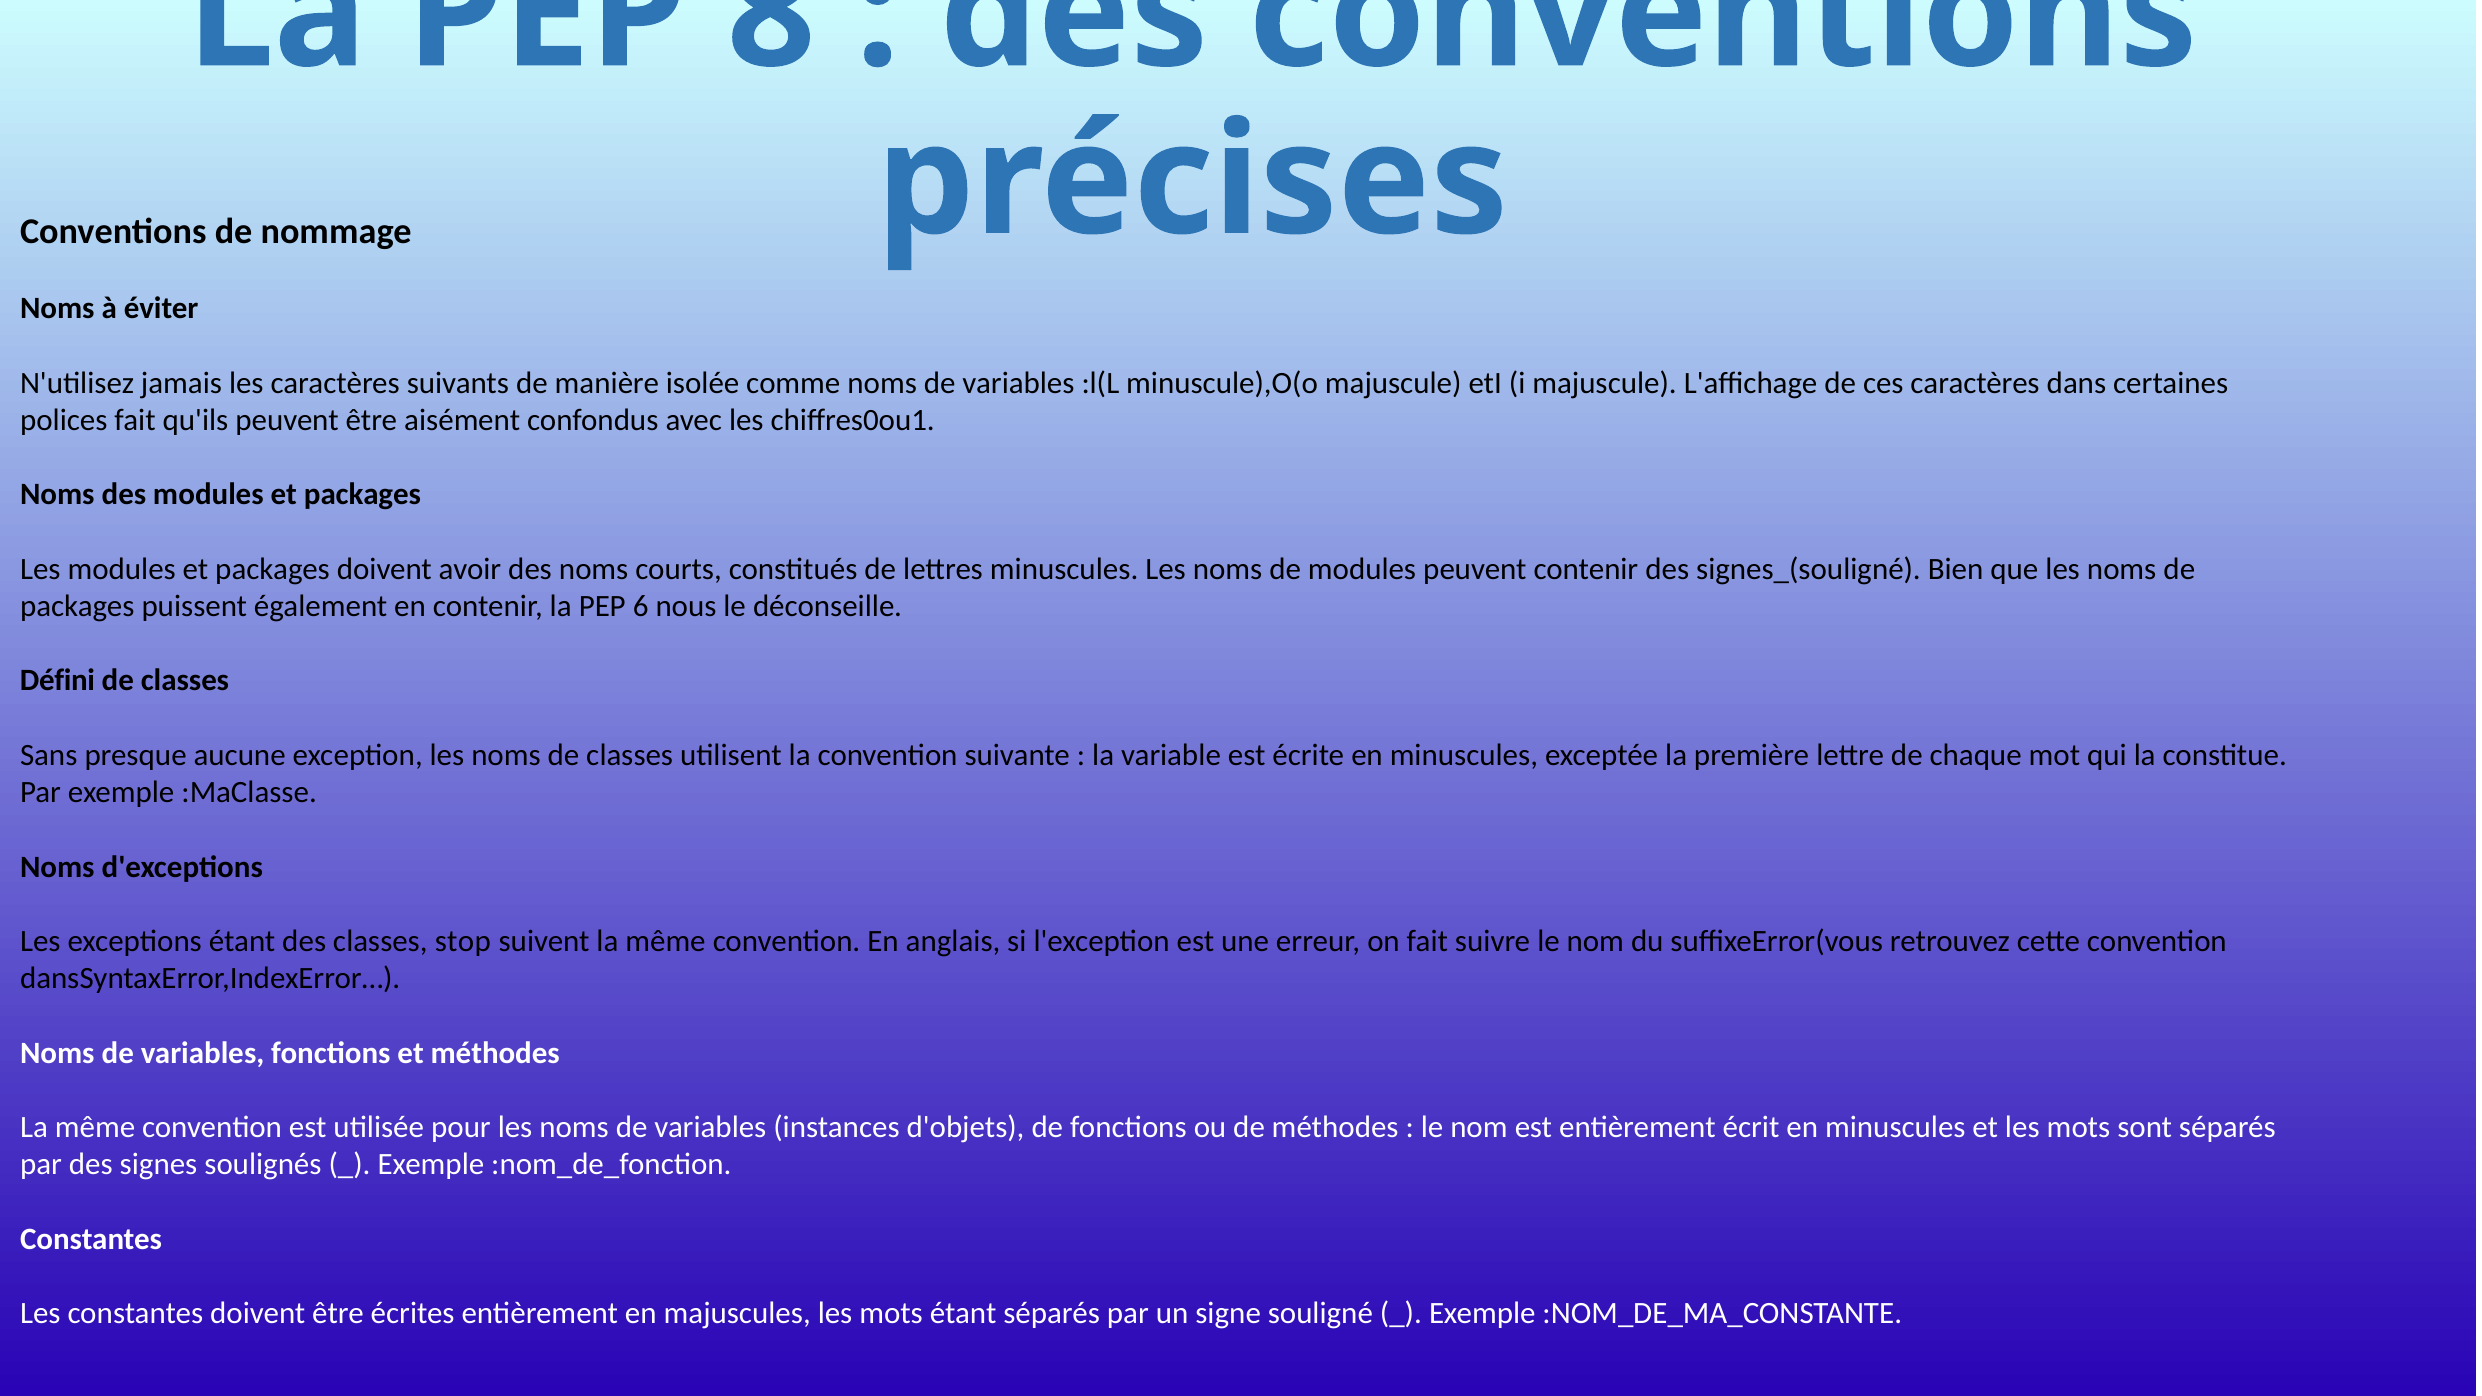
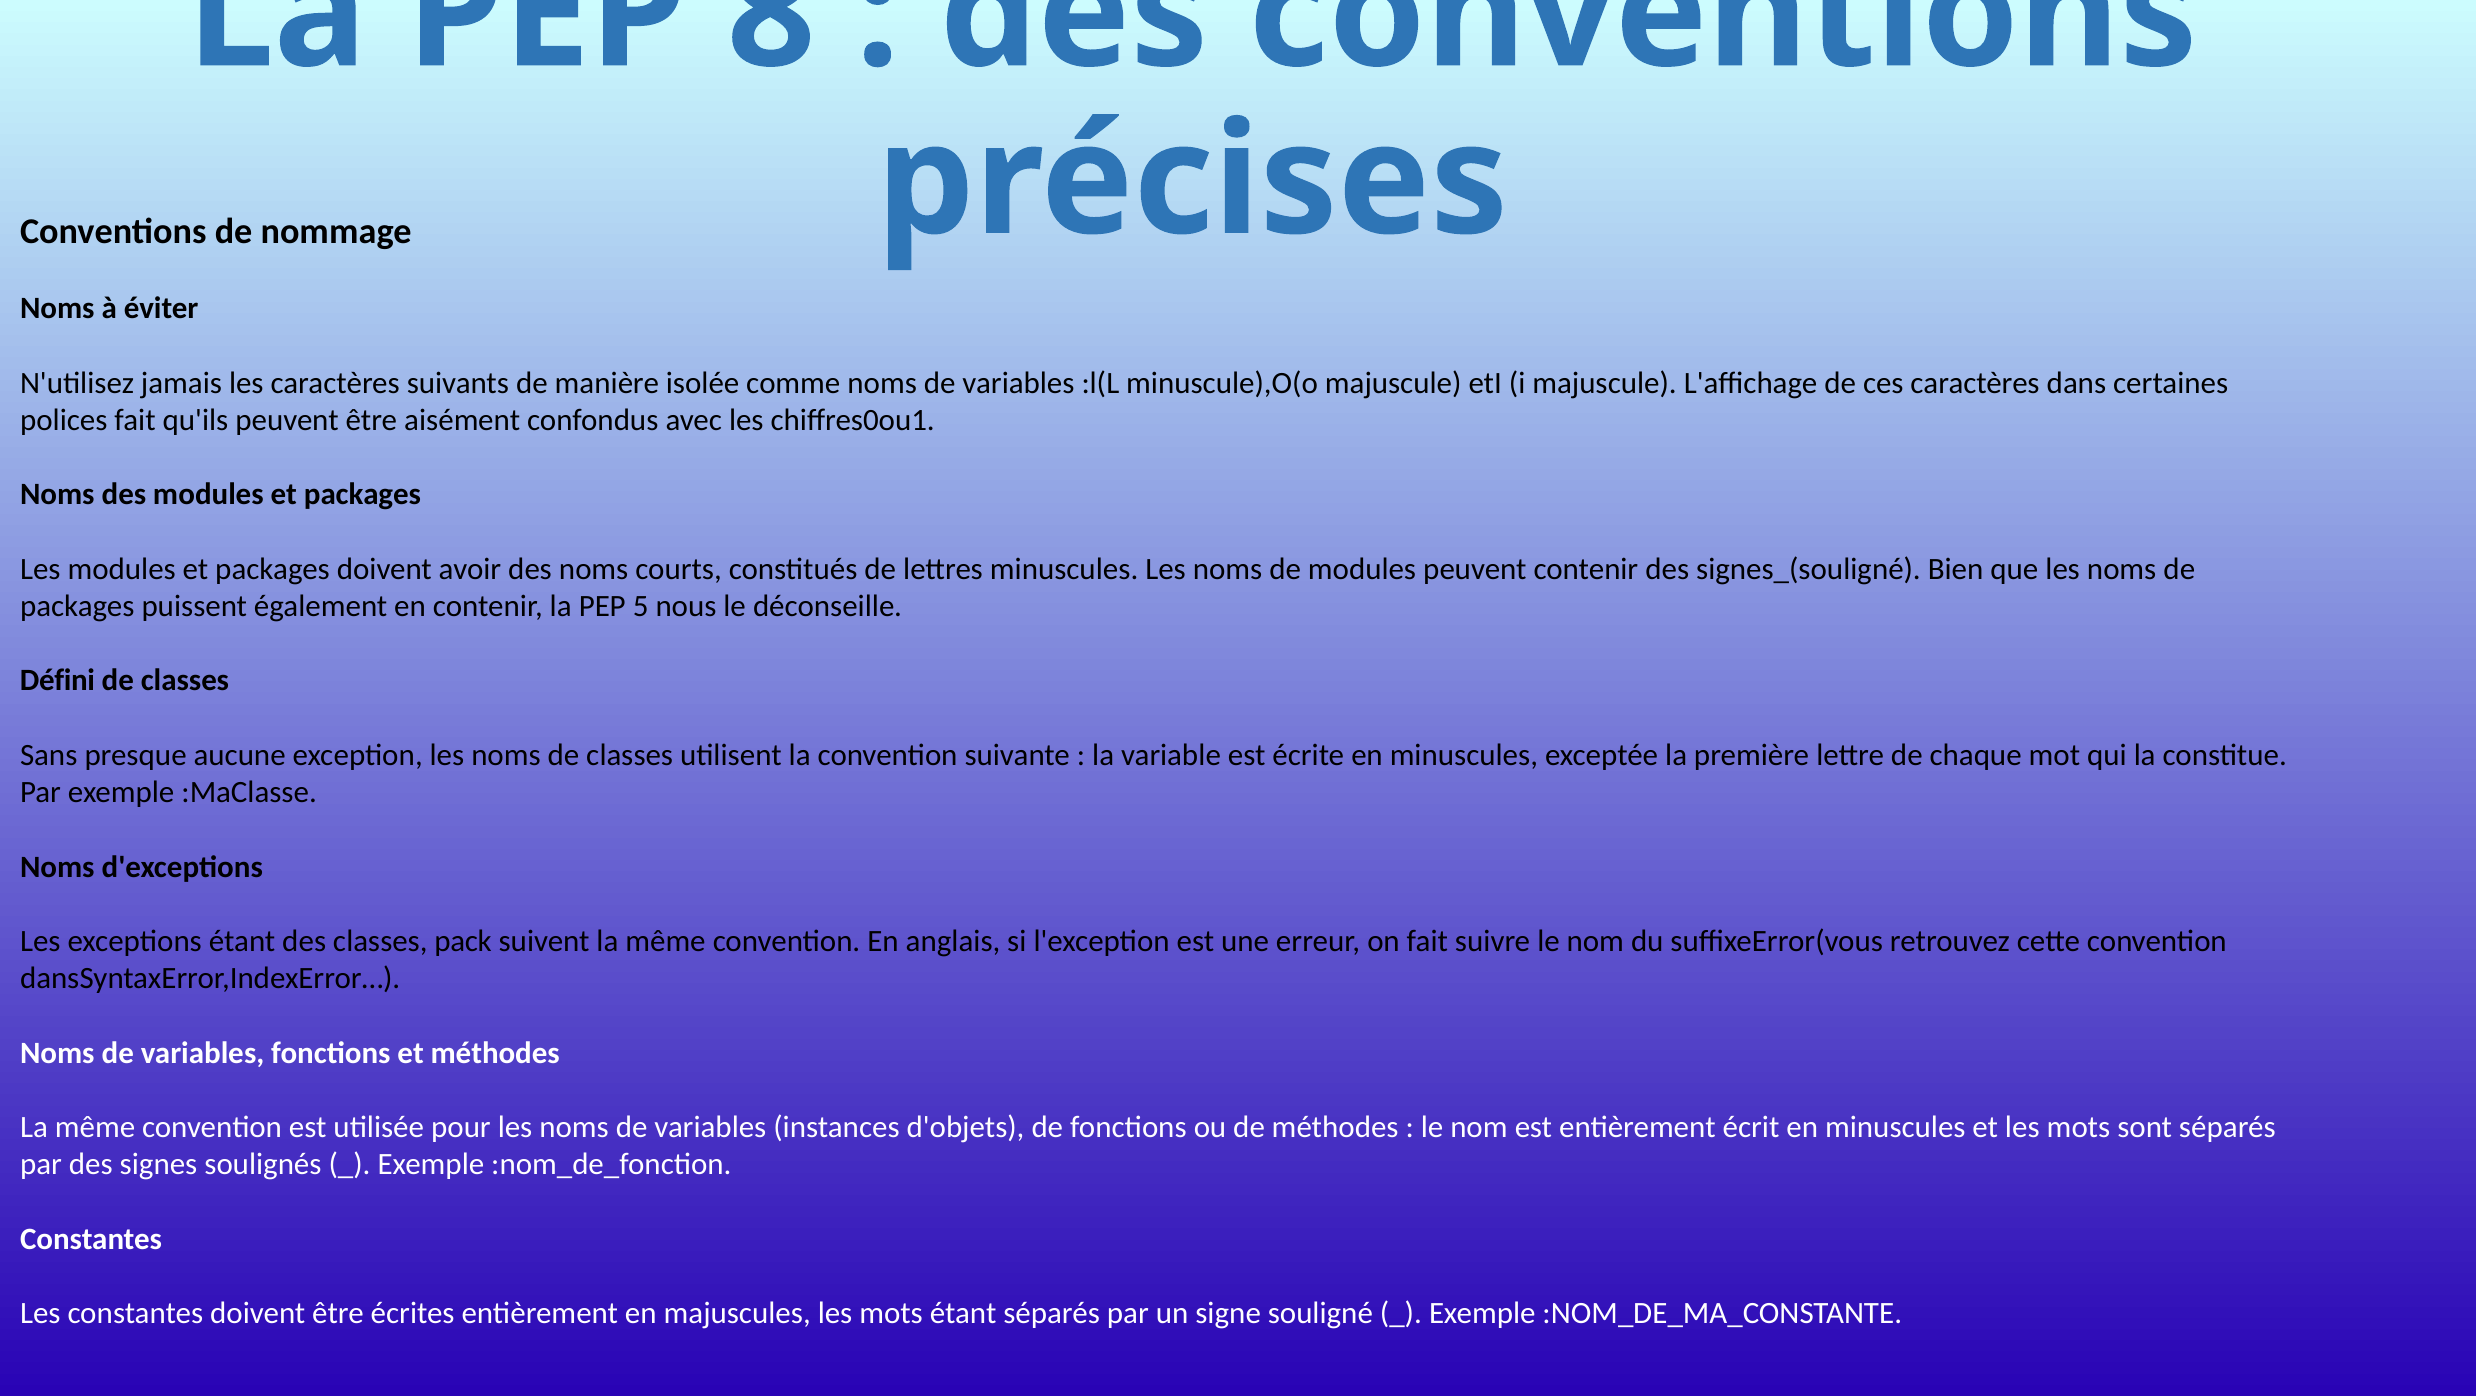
6: 6 -> 5
stop: stop -> pack
